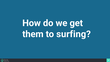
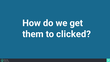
surfing: surfing -> clicked
